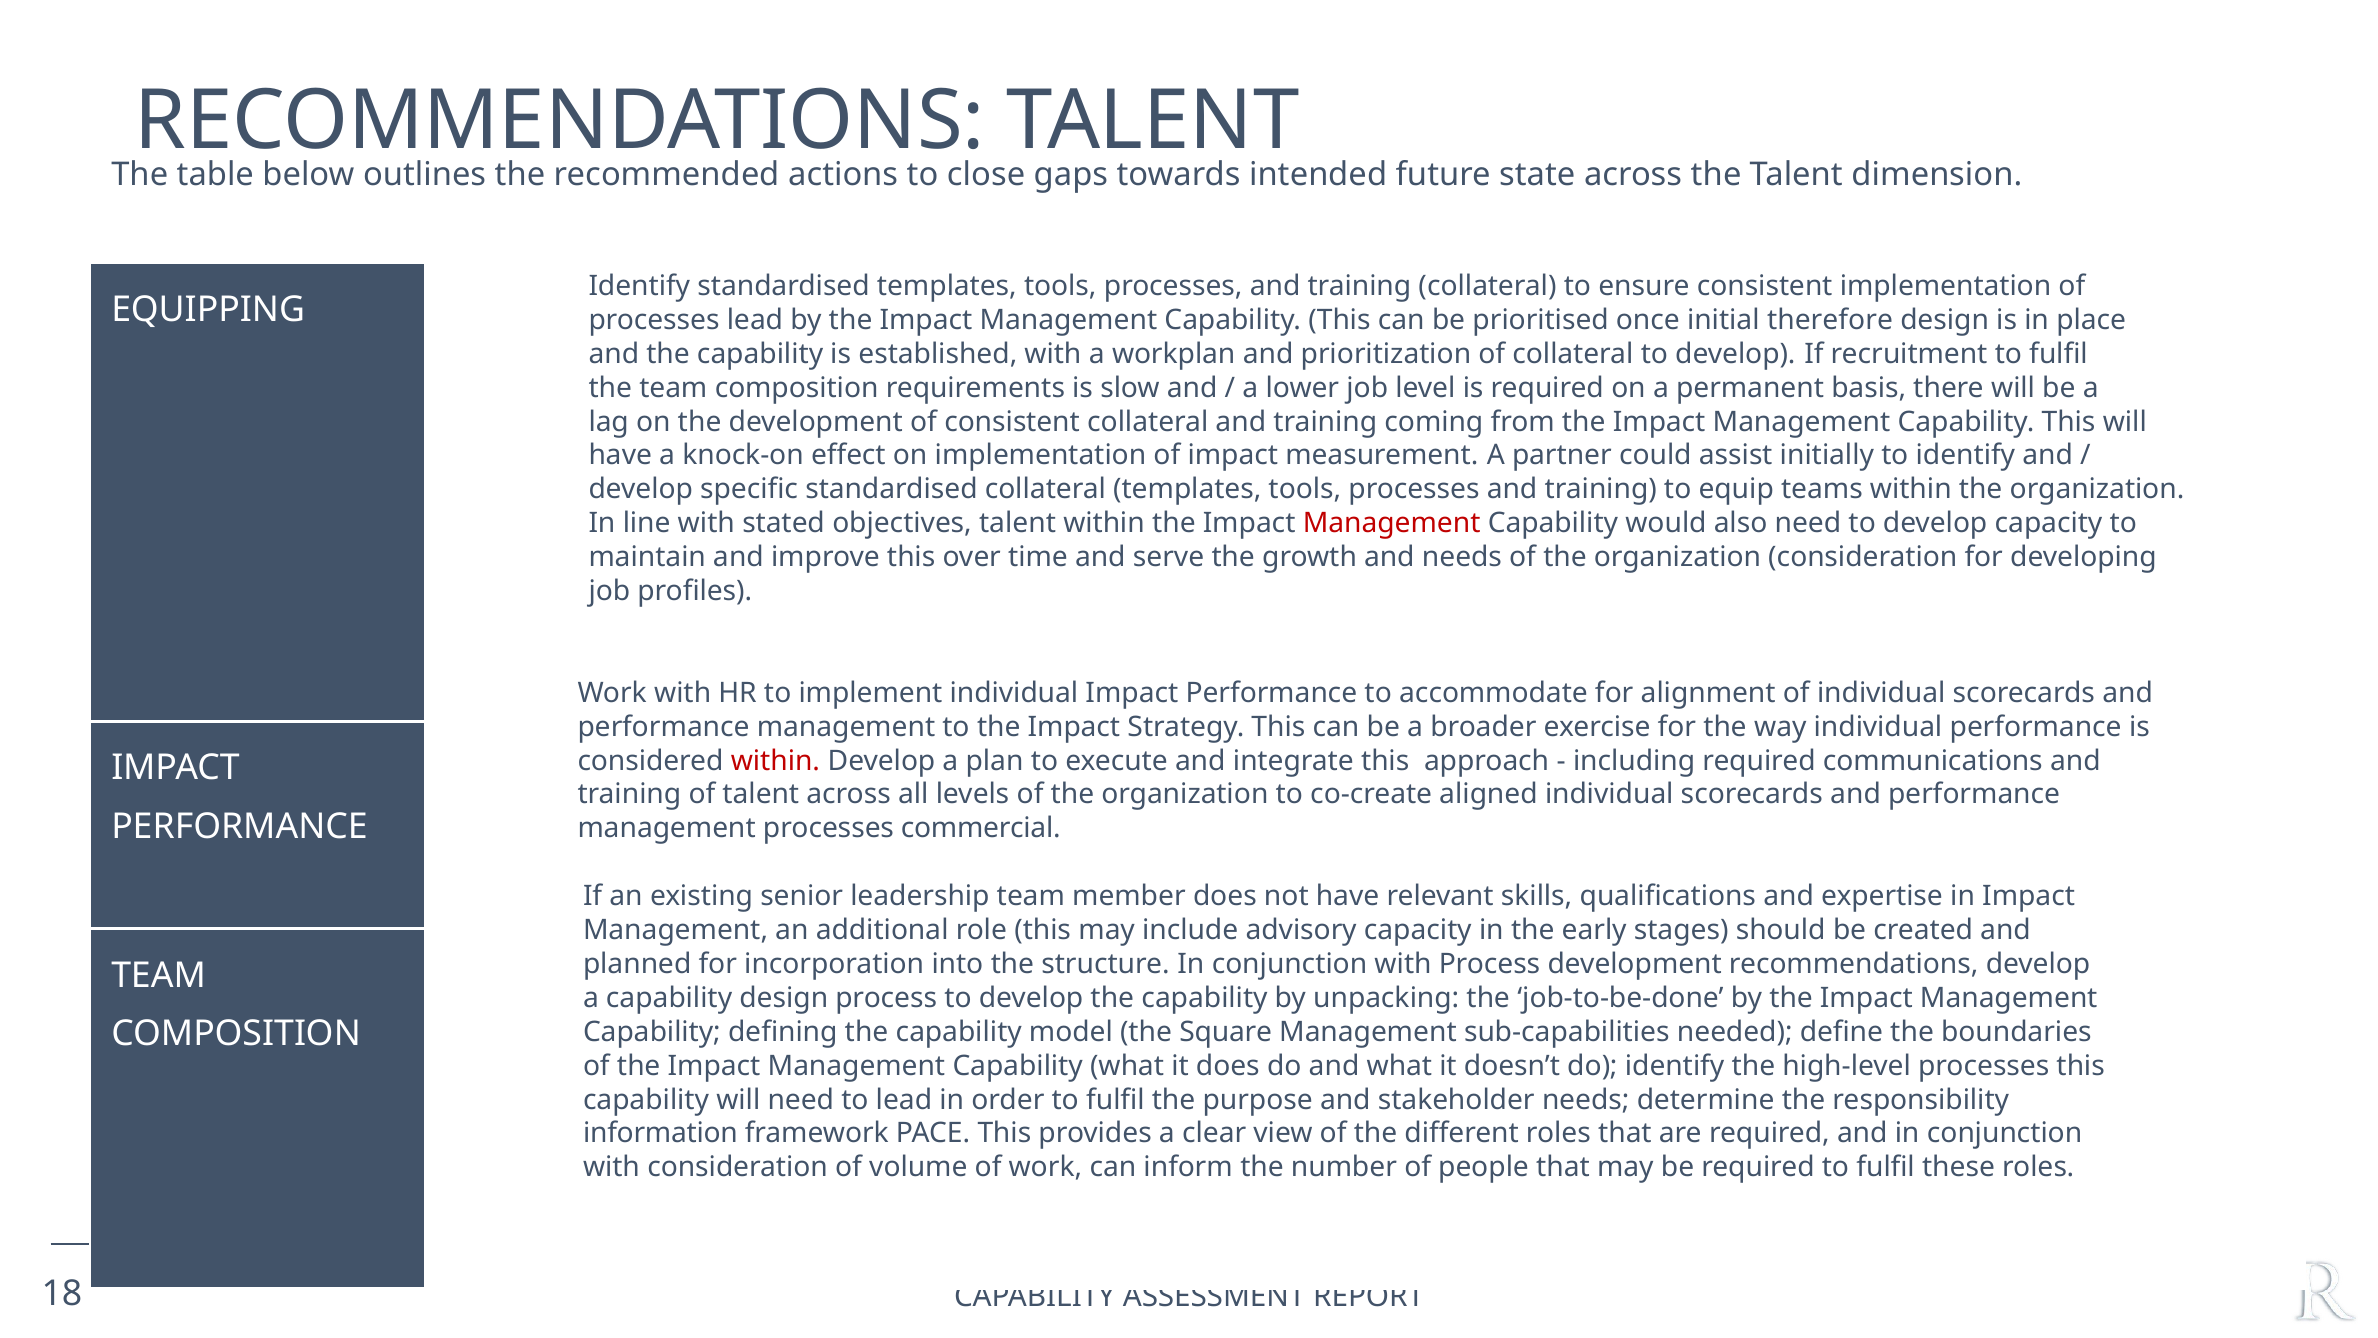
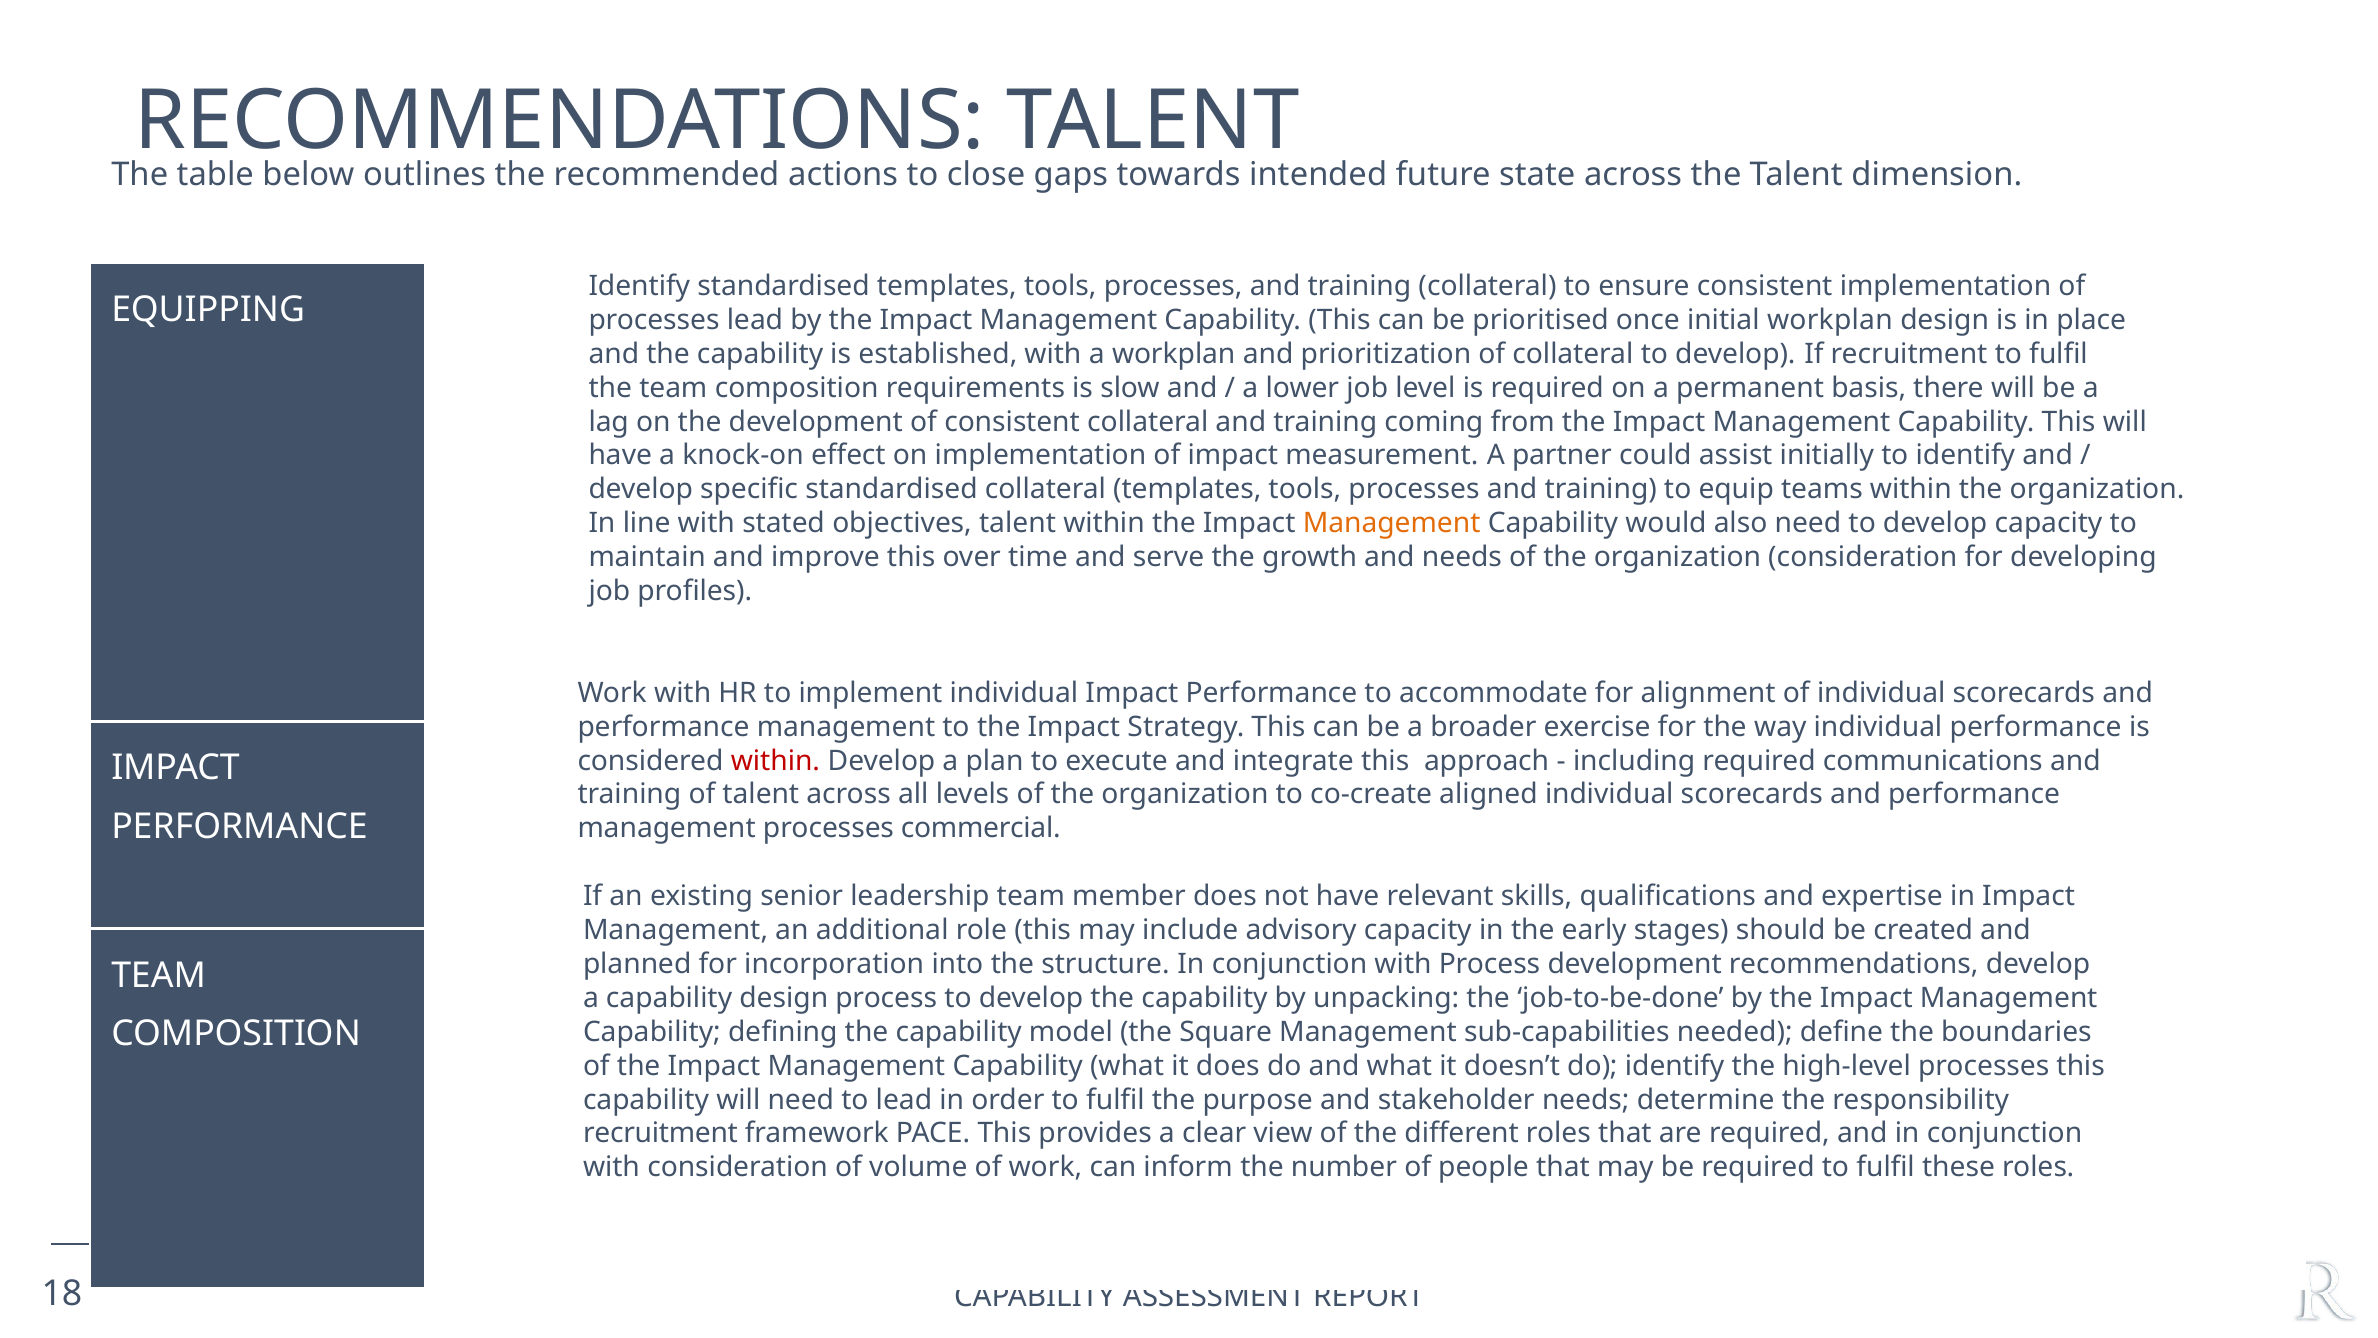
initial therefore: therefore -> workplan
Management at (1392, 523) colour: red -> orange
information at (660, 1133): information -> recruitment
